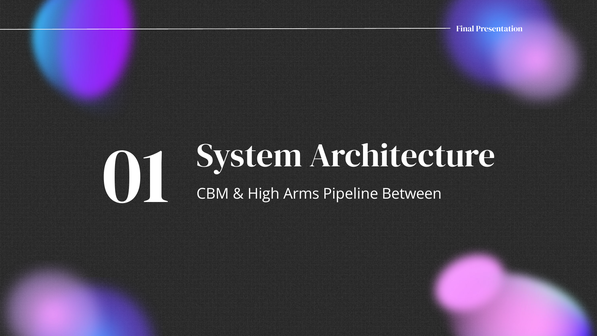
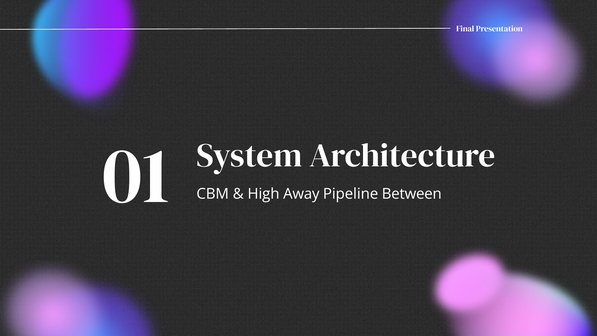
Arms: Arms -> Away
